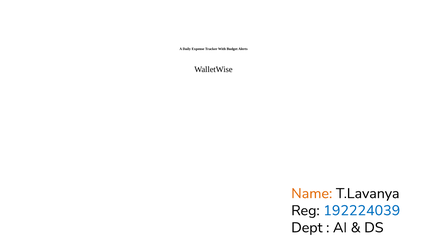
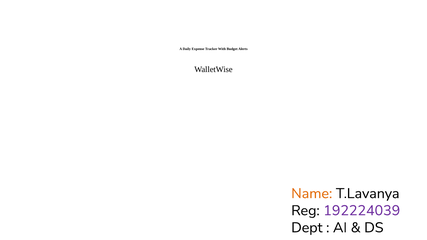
192224039 colour: blue -> purple
